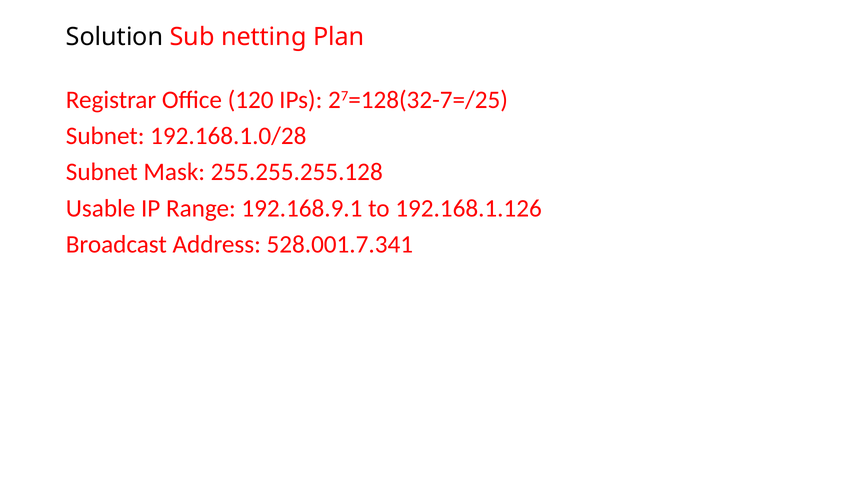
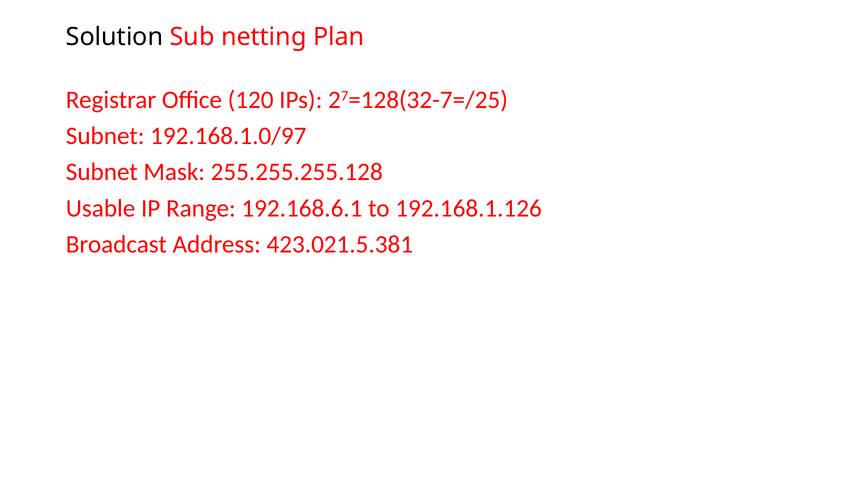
192.168.1.0/28: 192.168.1.0/28 -> 192.168.1.0/97
192.168.9.1: 192.168.9.1 -> 192.168.6.1
528.001.7.341: 528.001.7.341 -> 423.021.5.381
